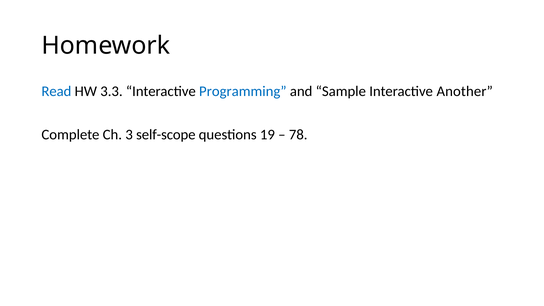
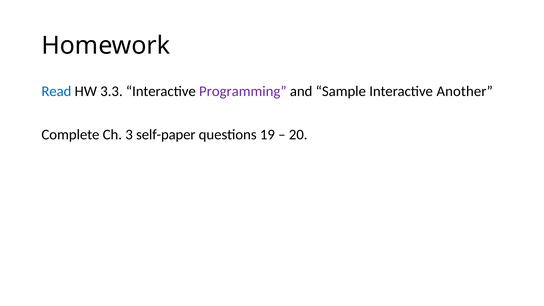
Programming colour: blue -> purple
self-scope: self-scope -> self-paper
78: 78 -> 20
